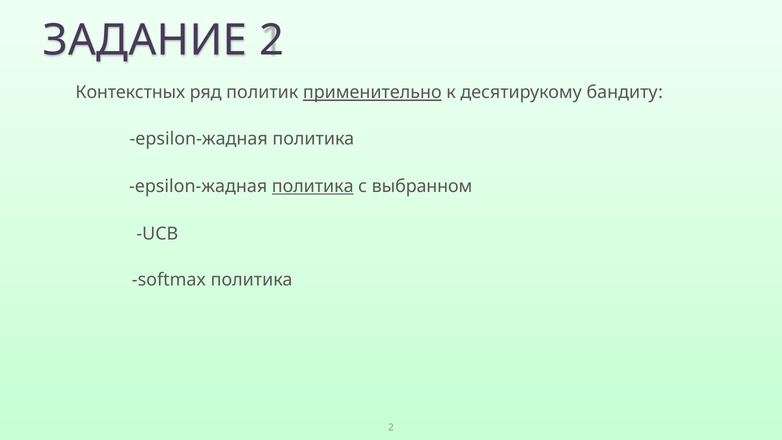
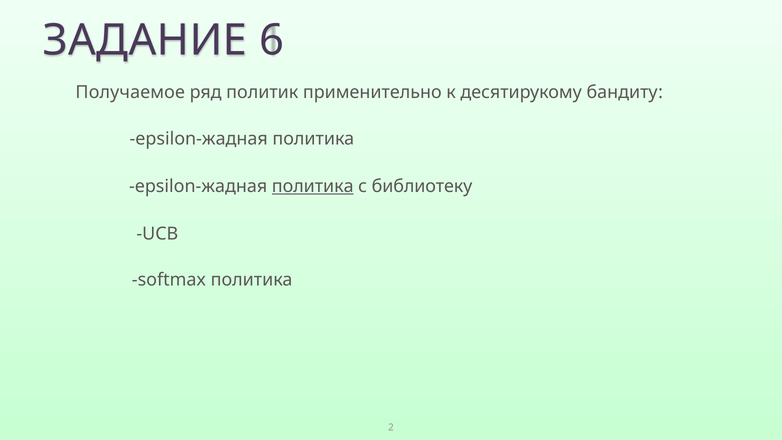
ЗАДАНИЕ 2: 2 -> 6
Контекстных: Контекстных -> Получаемое
применительно underline: present -> none
выбранном: выбранном -> библиотеку
